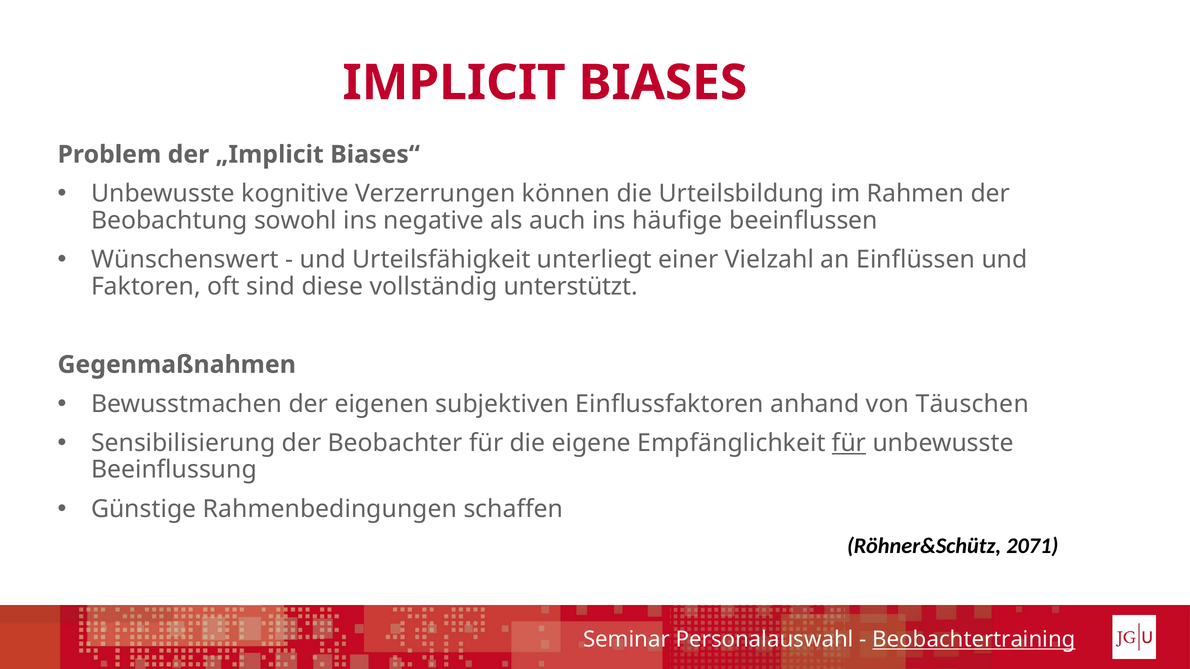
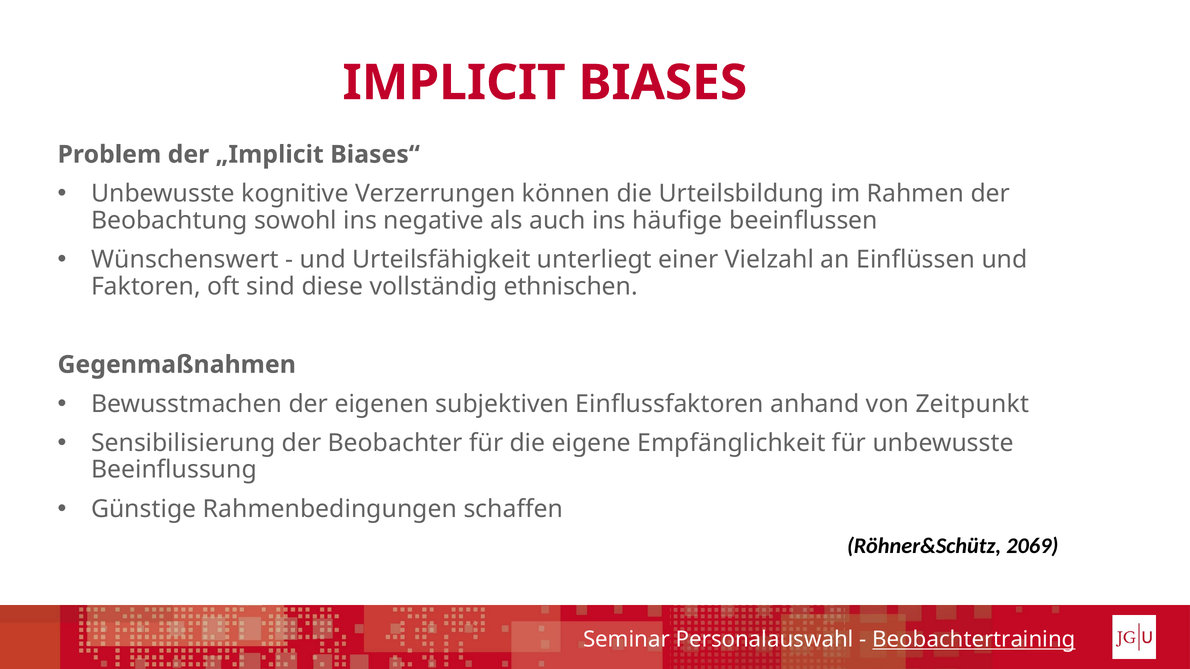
unterstützt: unterstützt -> ethnischen
Täuschen: Täuschen -> Zeitpunkt
für at (849, 443) underline: present -> none
2071: 2071 -> 2069
